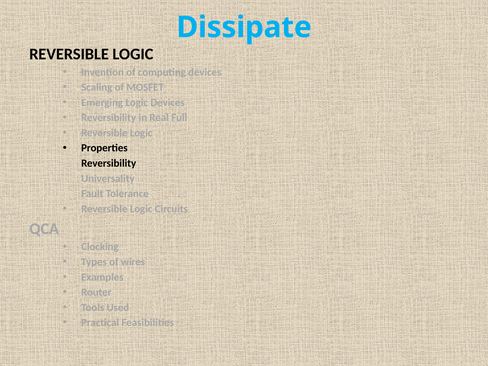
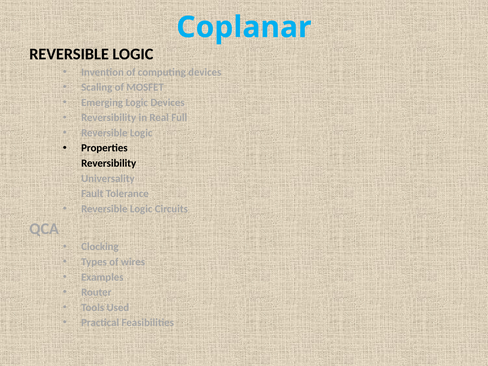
Dissipate: Dissipate -> Coplanar
